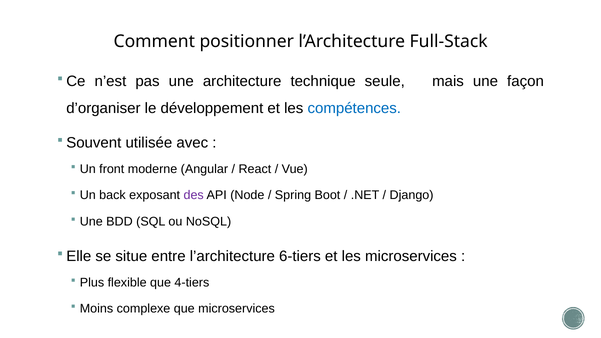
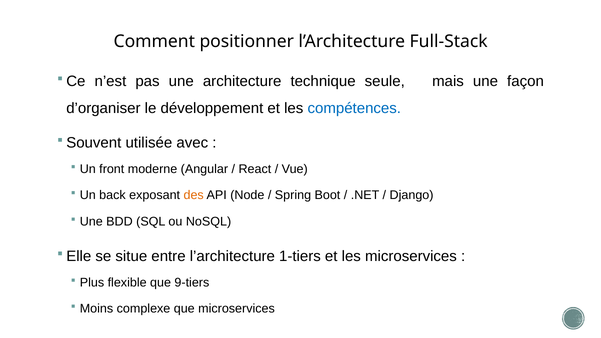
des colour: purple -> orange
6-tiers: 6-tiers -> 1-tiers
4-tiers: 4-tiers -> 9-tiers
